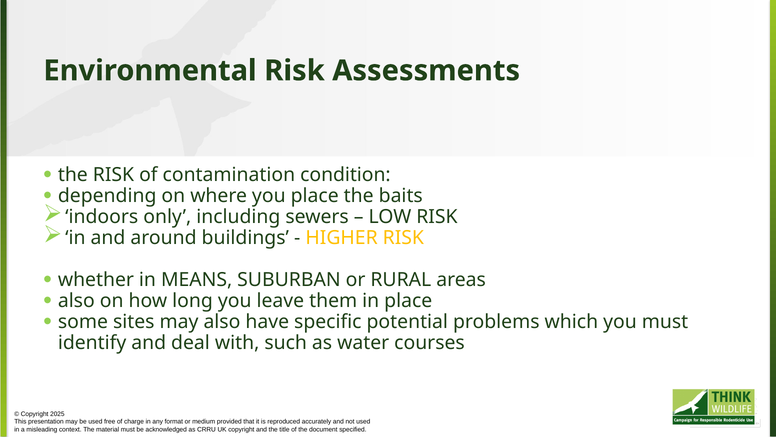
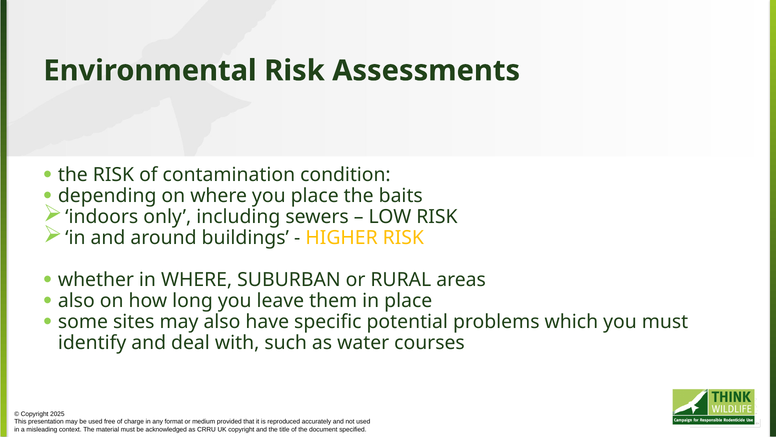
in MEANS: MEANS -> WHERE
